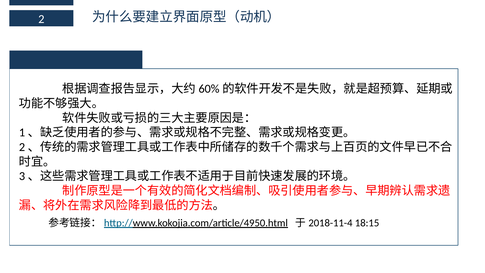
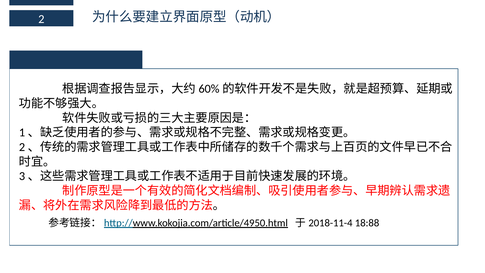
18:15: 18:15 -> 18:88
